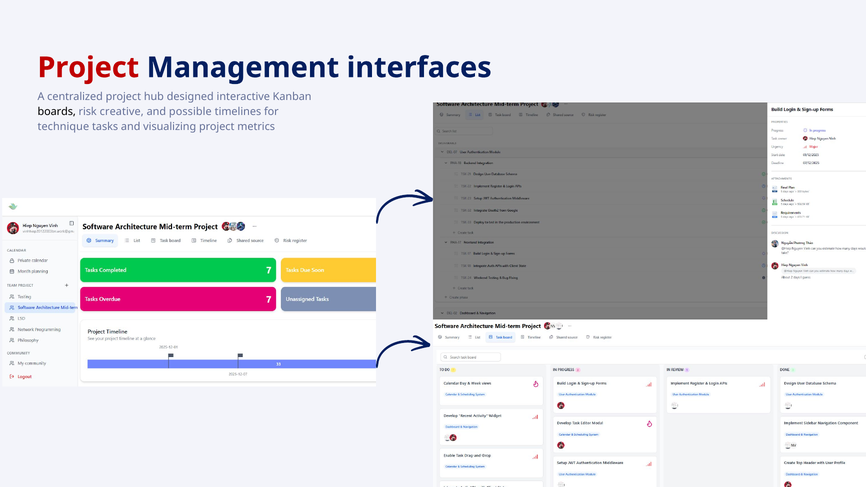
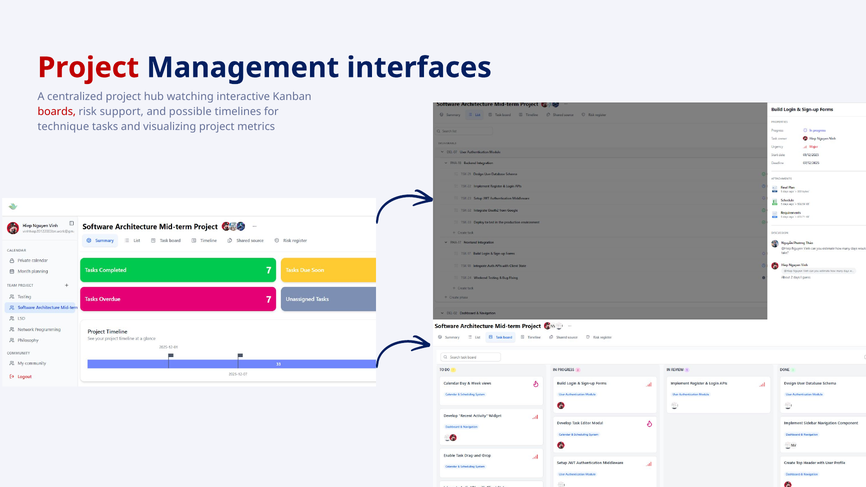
designed: designed -> watching
boards colour: black -> red
creative: creative -> support
